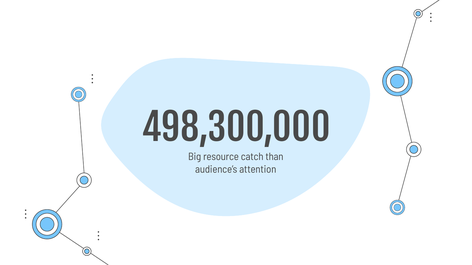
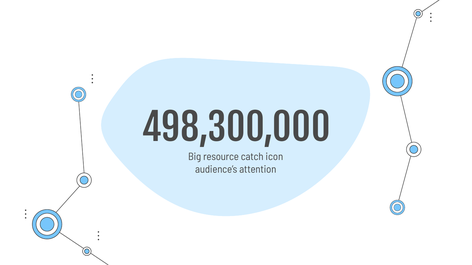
than: than -> icon
